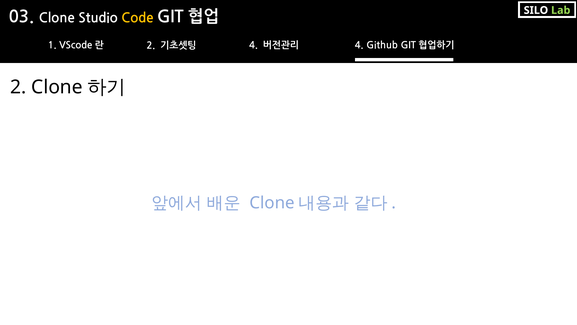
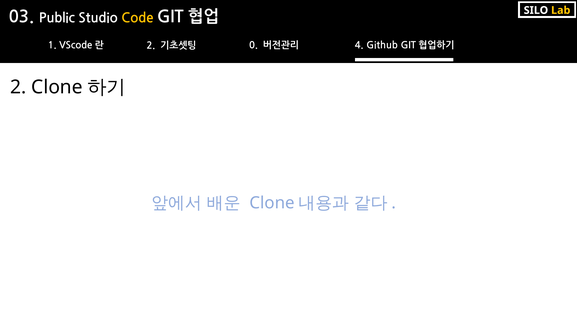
Lab colour: light green -> yellow
03 Clone: Clone -> Public
4 at (253, 45): 4 -> 0
